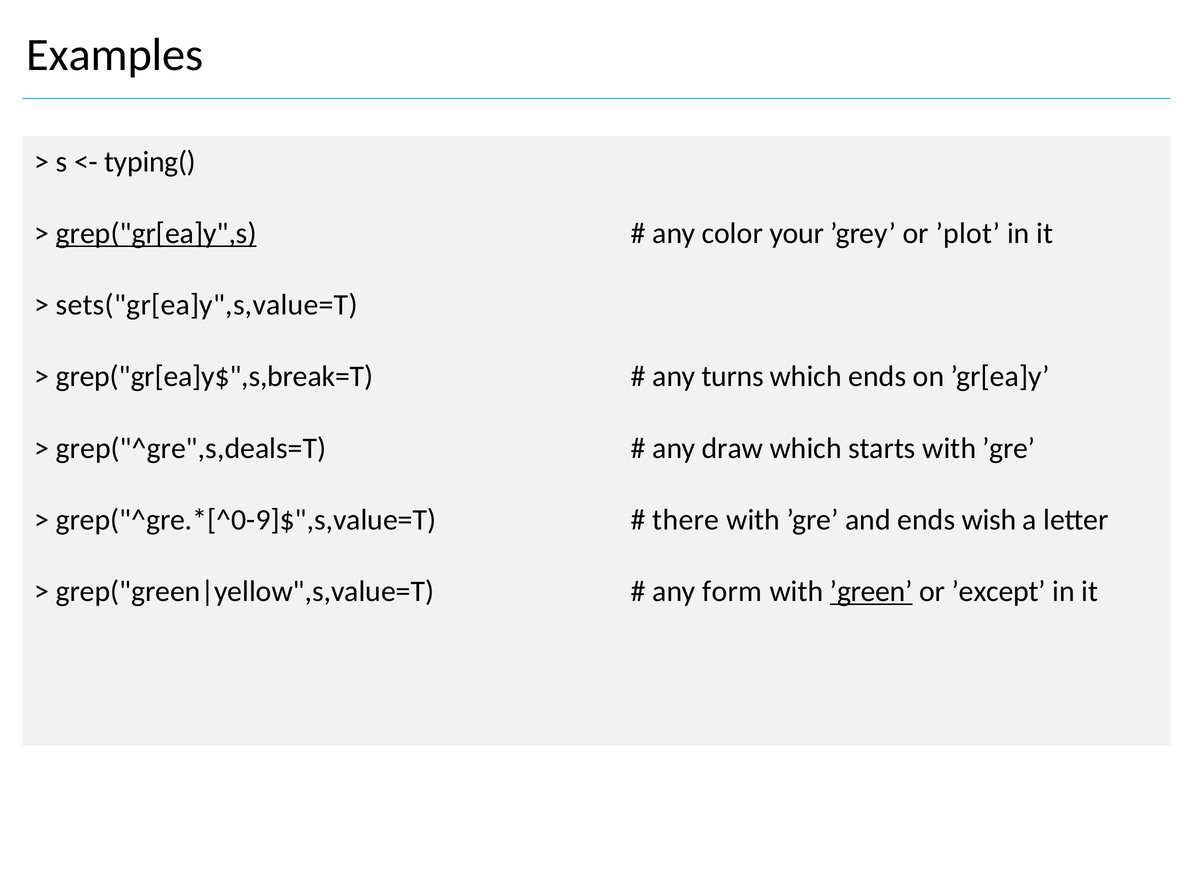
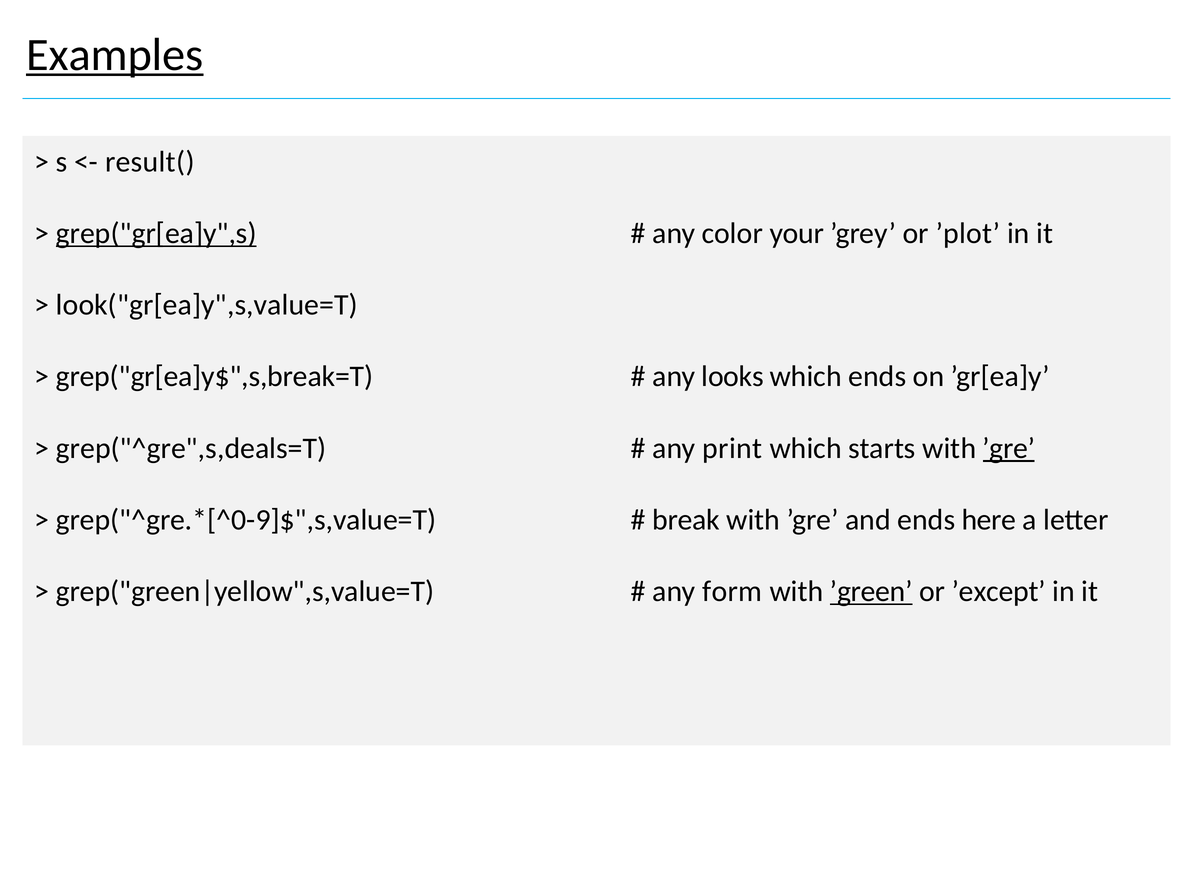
Examples underline: none -> present
typing(: typing( -> result(
sets("gr[ea]y",s,value=T: sets("gr[ea]y",s,value=T -> look("gr[ea]y",s,value=T
turns: turns -> looks
draw: draw -> print
’gre at (1009, 448) underline: none -> present
there: there -> break
wish: wish -> here
